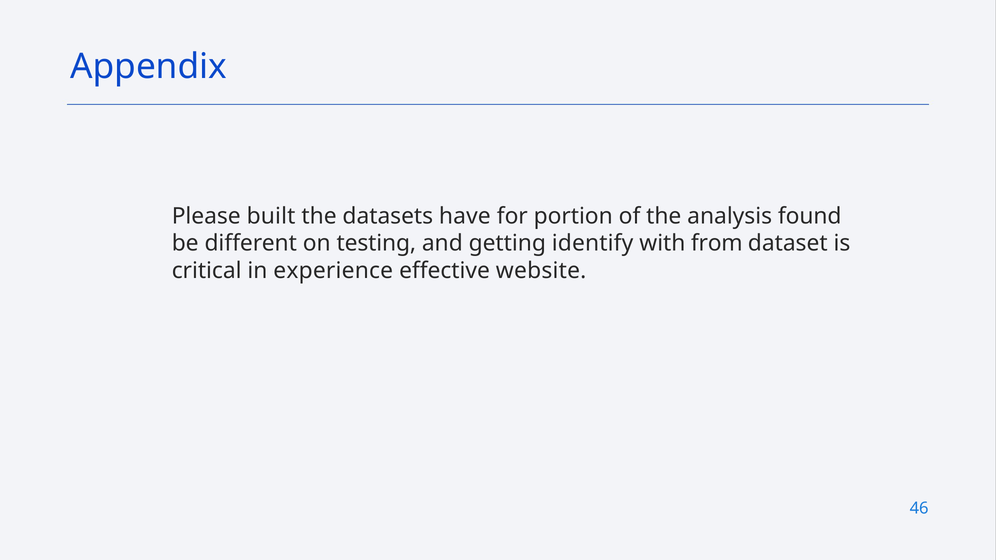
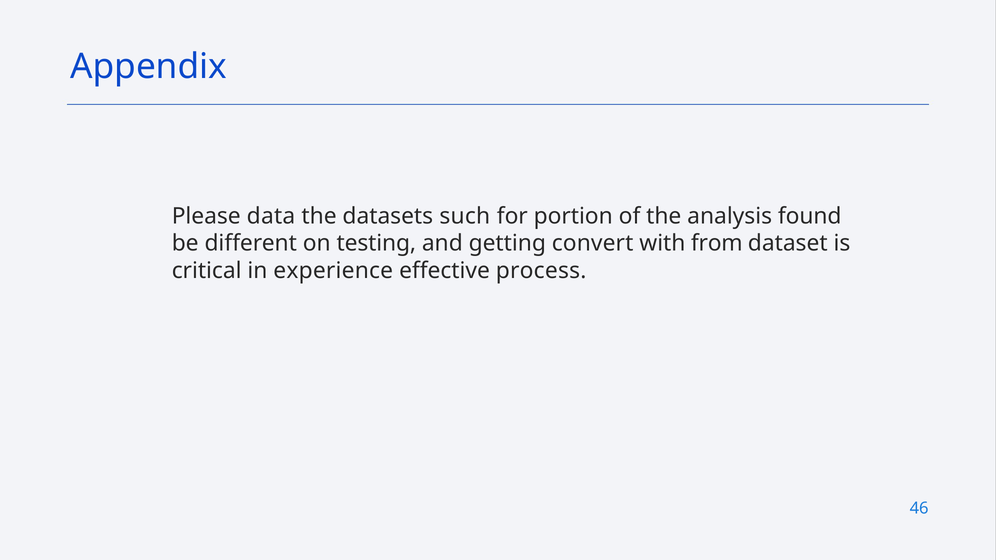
built: built -> data
have: have -> such
identify: identify -> convert
website: website -> process
